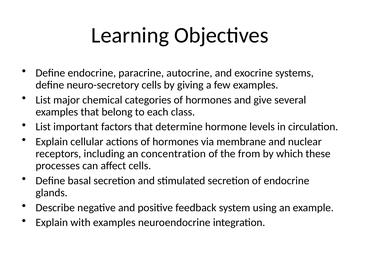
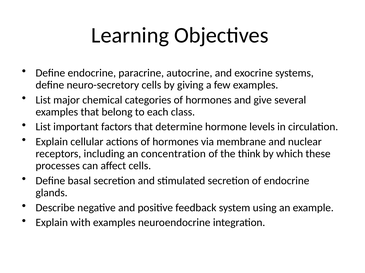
from: from -> think
